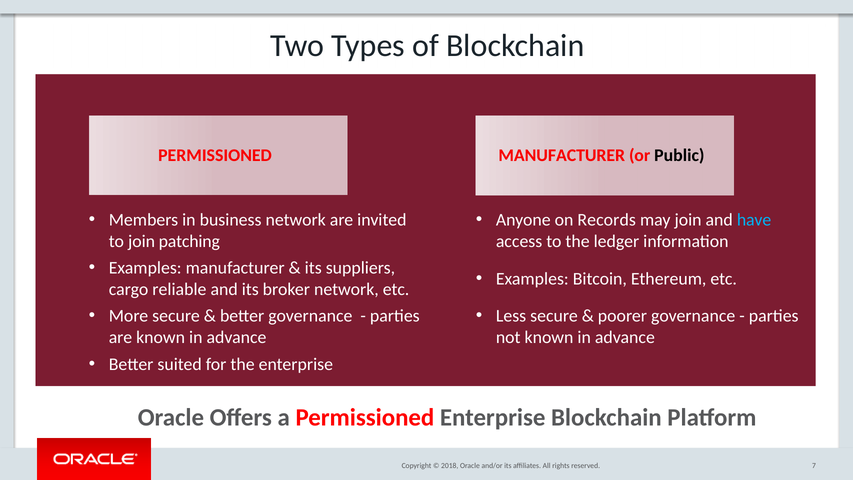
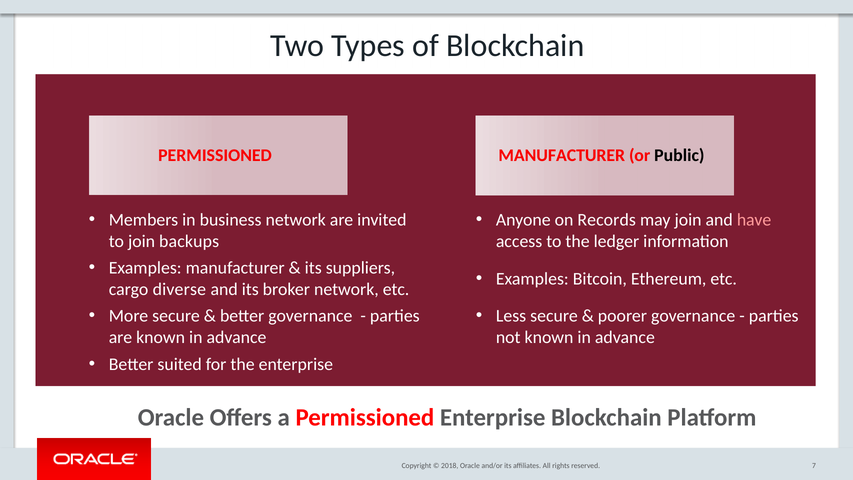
have colour: light blue -> pink
patching: patching -> backups
reliable: reliable -> diverse
